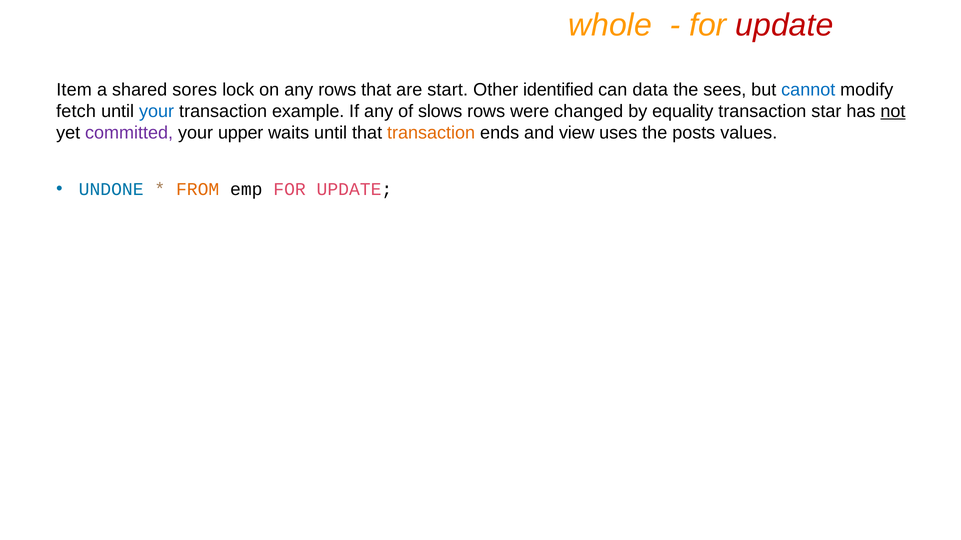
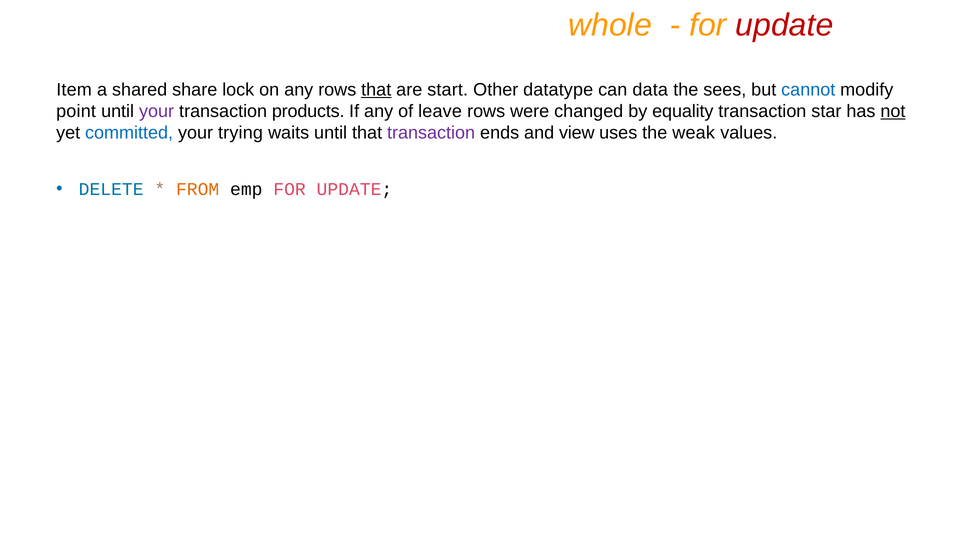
sores: sores -> share
that at (376, 90) underline: none -> present
identified: identified -> datatype
fetch: fetch -> point
your at (157, 111) colour: blue -> purple
example: example -> products
slows: slows -> leave
committed colour: purple -> blue
upper: upper -> trying
transaction at (431, 133) colour: orange -> purple
posts: posts -> weak
UNDONE: UNDONE -> DELETE
